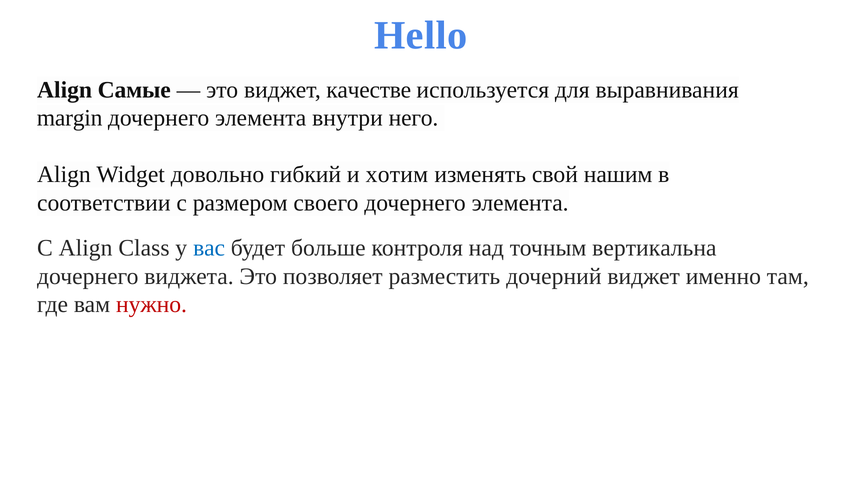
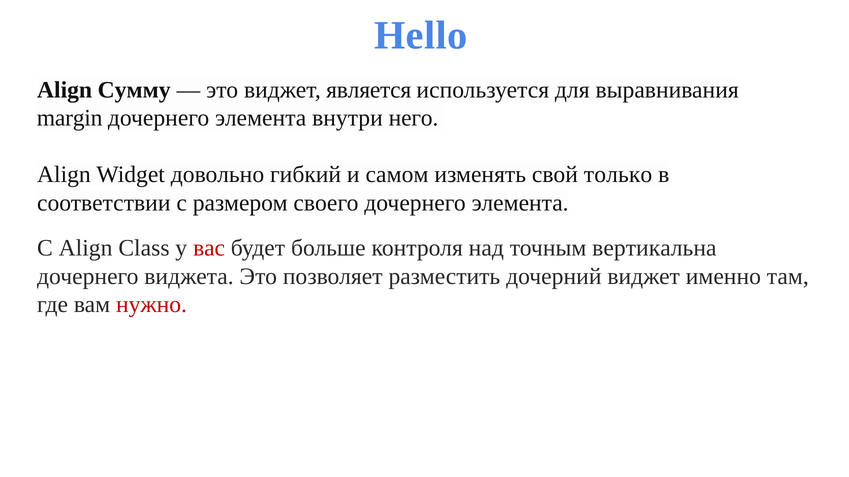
Самые: Самые -> Сумму
качестве: качестве -> является
хотим: хотим -> самом
нашим: нашим -> только
вас colour: blue -> red
